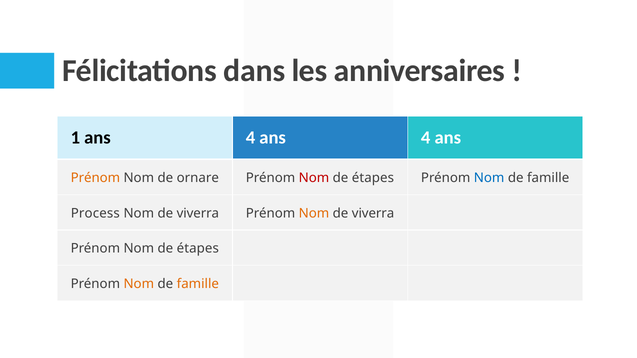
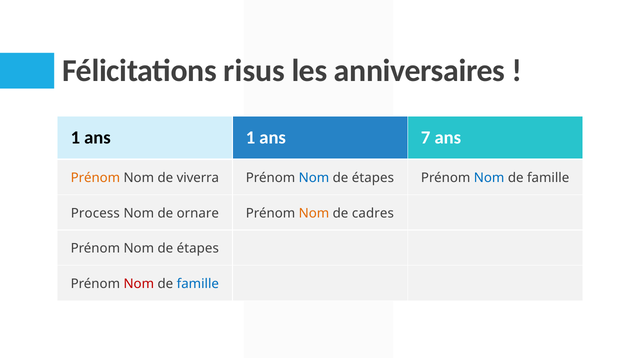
dans: dans -> risus
1 ans 4: 4 -> 1
4 at (426, 138): 4 -> 7
ornare: ornare -> viverra
Nom at (314, 178) colour: red -> blue
viverra at (198, 213): viverra -> ornare
viverra at (373, 213): viverra -> cadres
Nom at (139, 284) colour: orange -> red
famille at (198, 284) colour: orange -> blue
